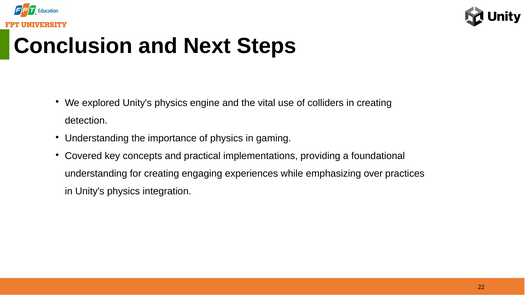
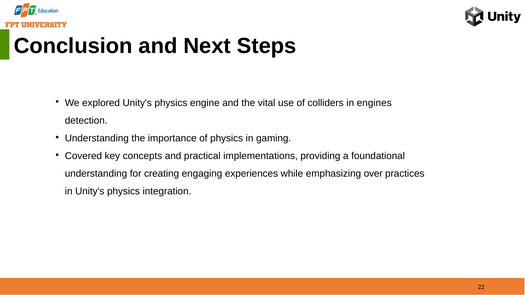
in creating: creating -> engines
